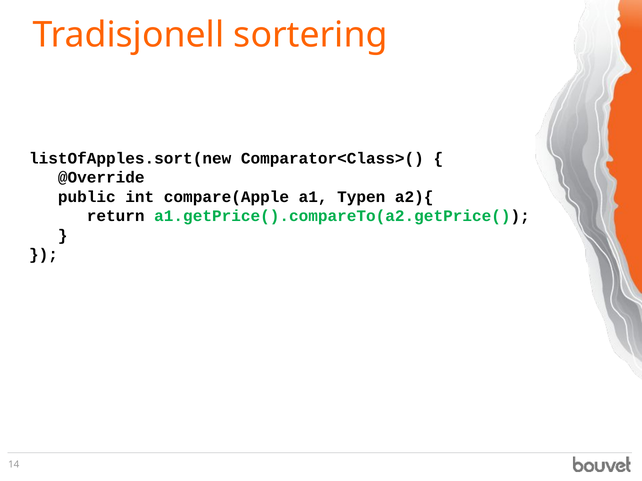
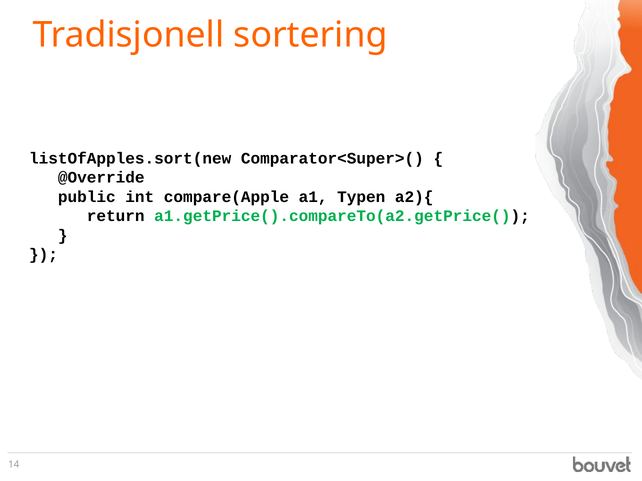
Comparator<Class>(: Comparator<Class>( -> Comparator<Super>(
